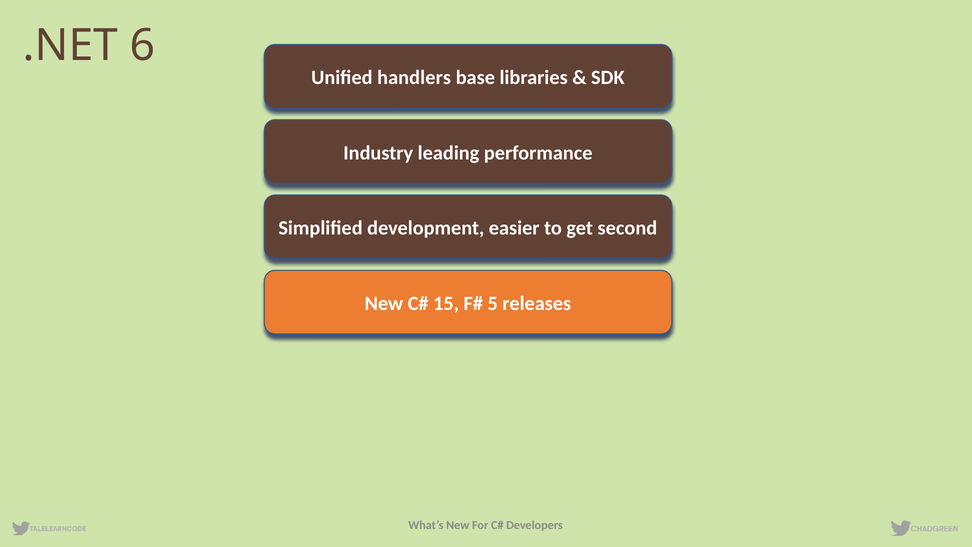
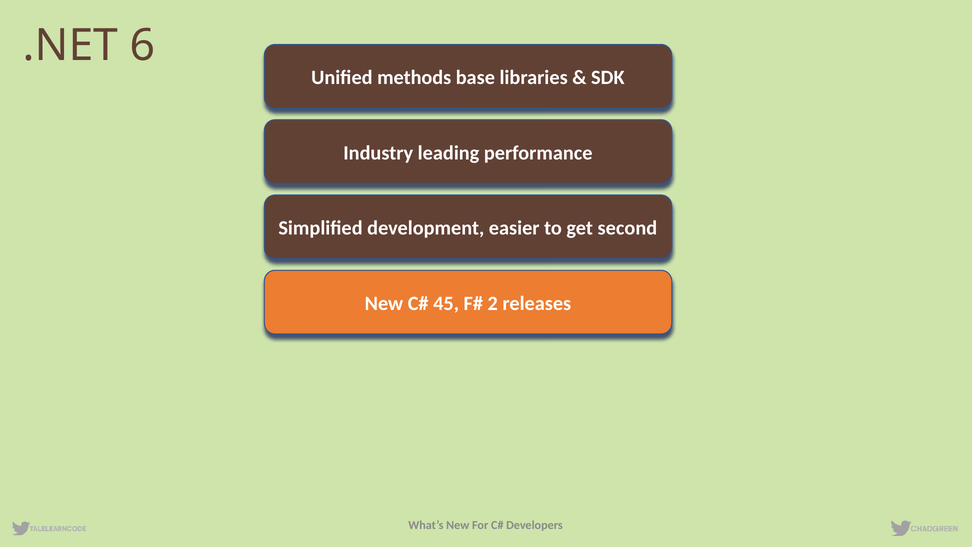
handlers: handlers -> methods
15: 15 -> 45
5: 5 -> 2
